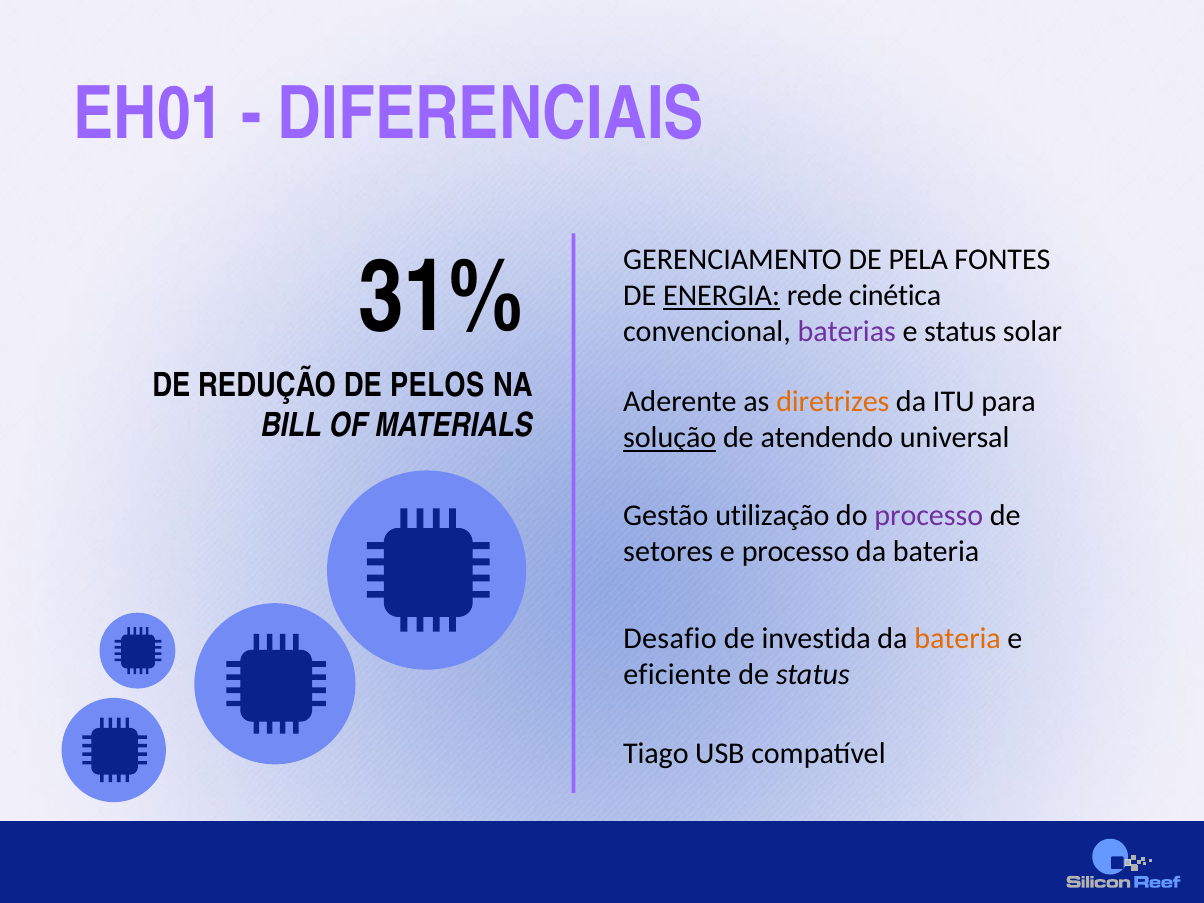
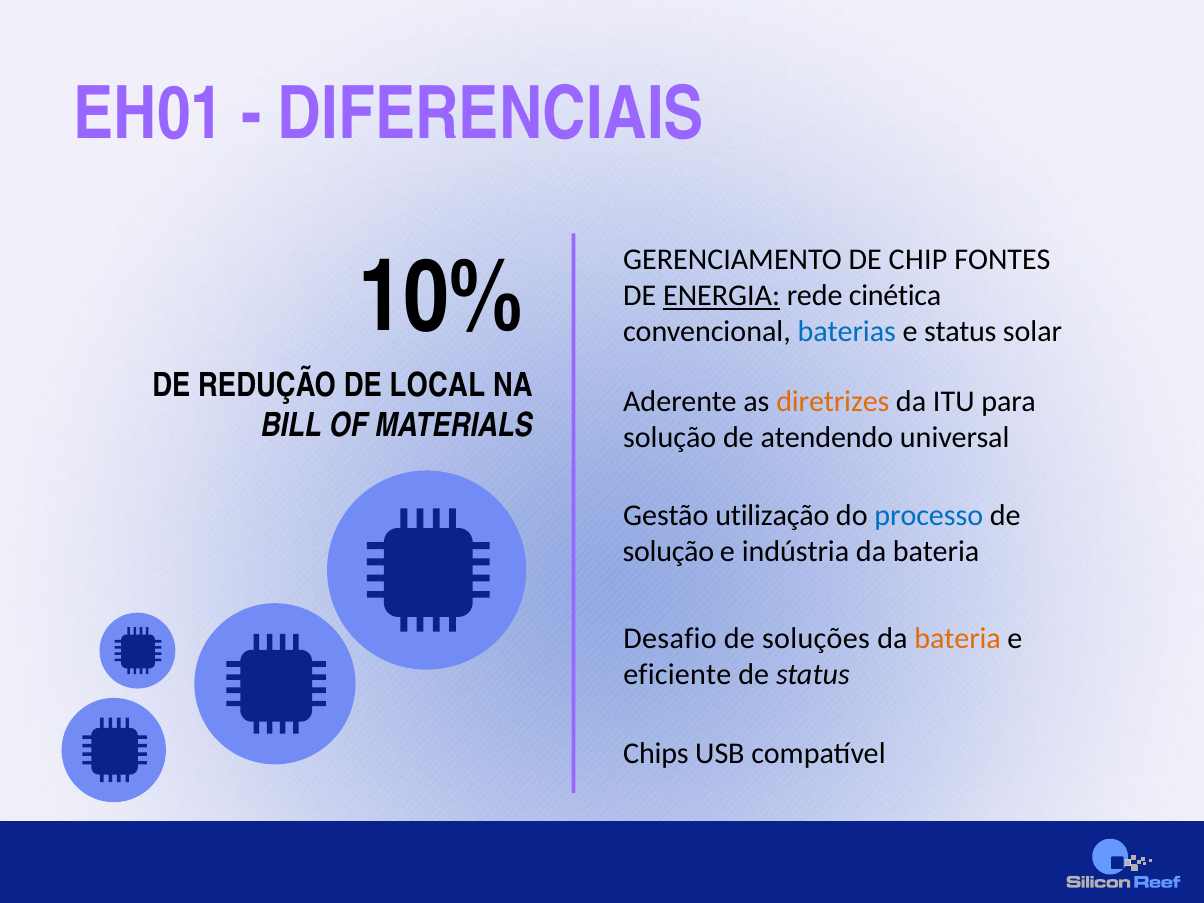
PELA: PELA -> CHIP
31%: 31% -> 10%
baterias colour: purple -> blue
PELOS: PELOS -> LOCAL
solução at (670, 438) underline: present -> none
processo at (929, 515) colour: purple -> blue
setores at (668, 552): setores -> solução
e processo: processo -> indústria
investida: investida -> soluções
Tiago: Tiago -> Chips
